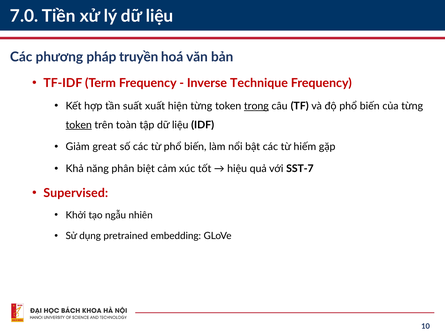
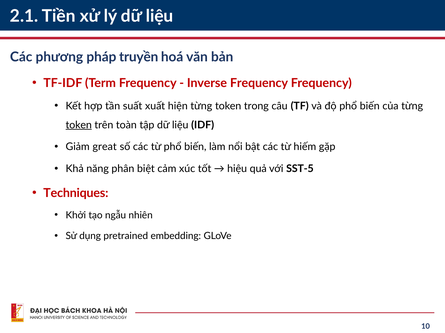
7.0: 7.0 -> 2.1
Inverse Technique: Technique -> Frequency
trong underline: present -> none
SST-7: SST-7 -> SST-5
Supervised: Supervised -> Techniques
